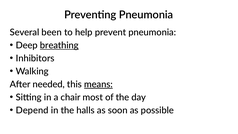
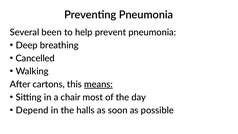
breathing underline: present -> none
Inhibitors: Inhibitors -> Cancelled
needed: needed -> cartons
